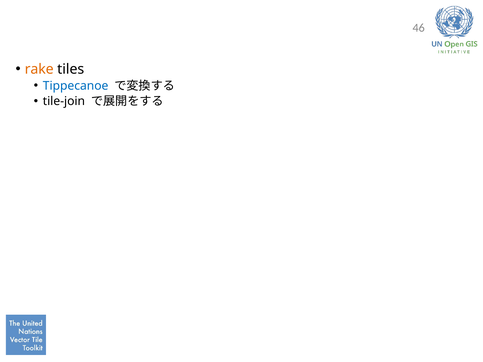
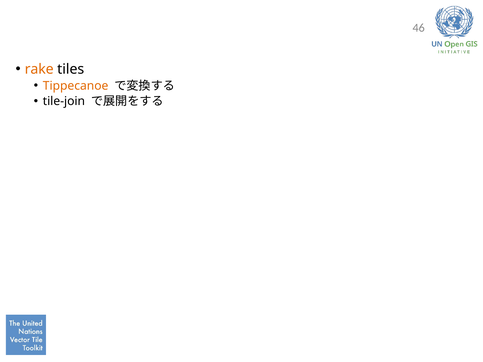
Tippecanoe colour: blue -> orange
